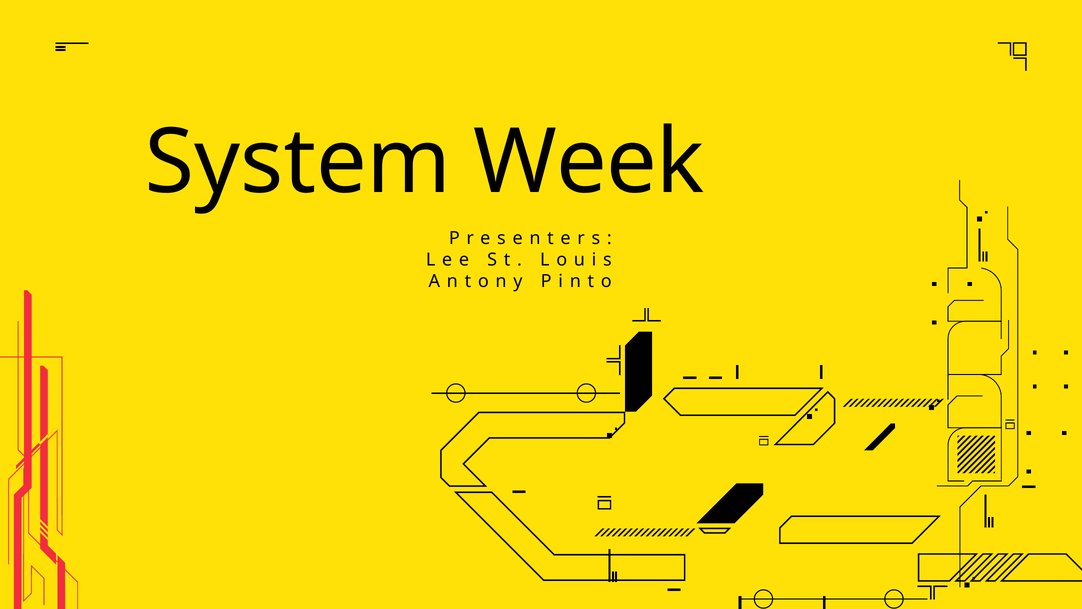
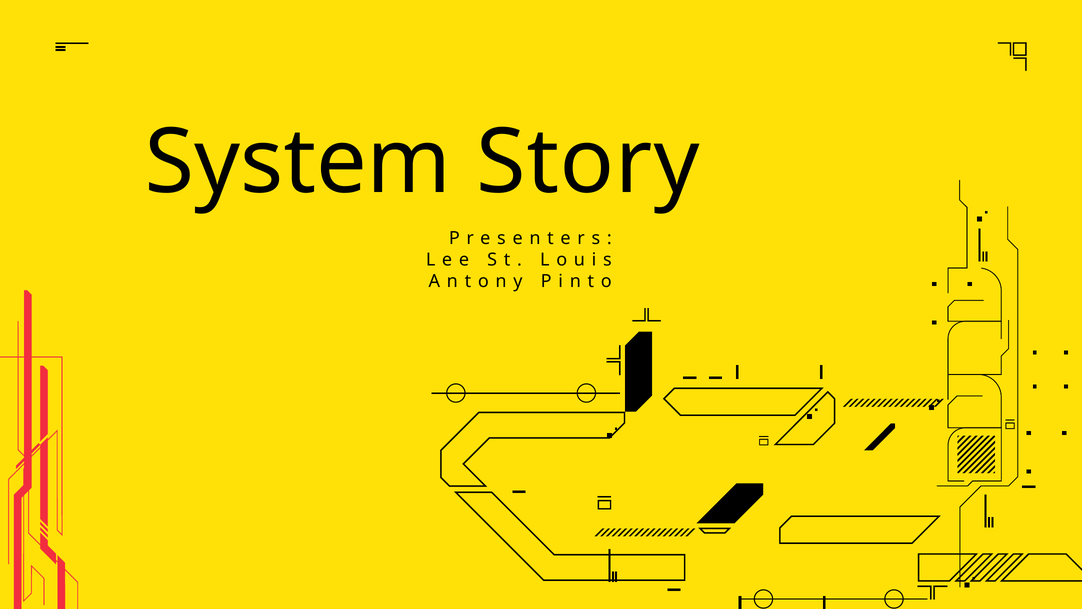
Week: Week -> Story
